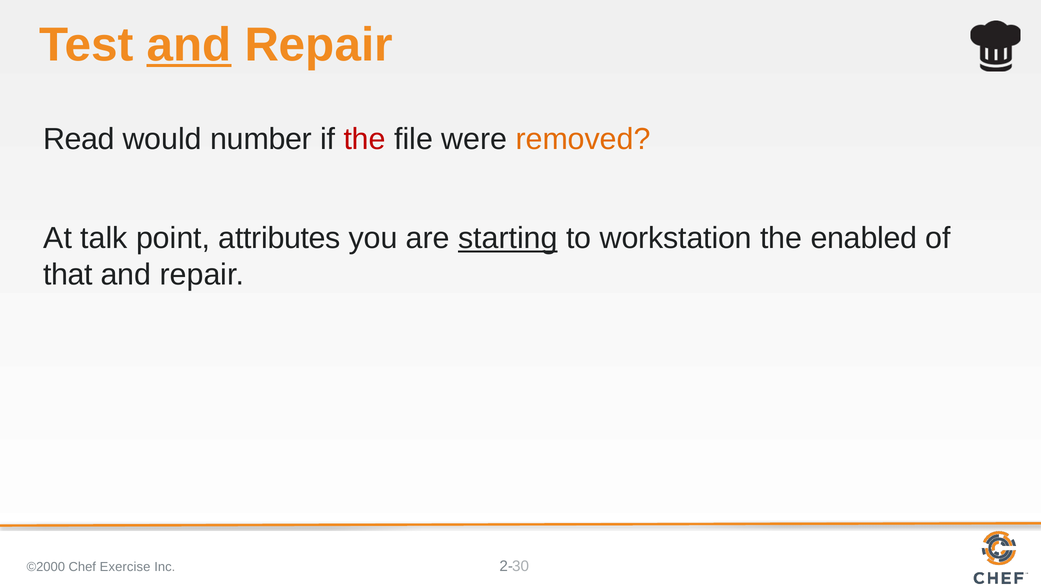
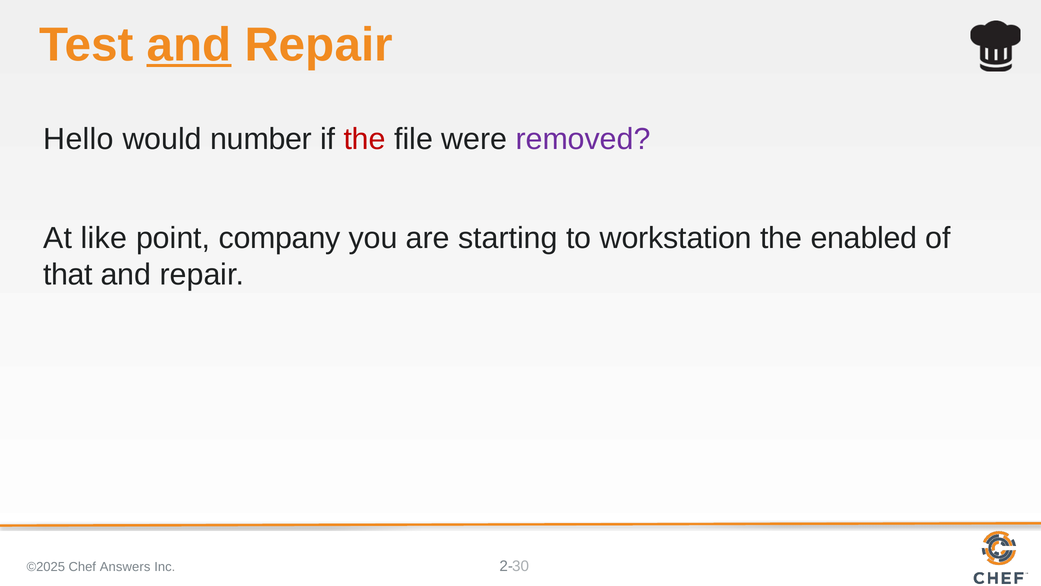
Read: Read -> Hello
removed colour: orange -> purple
talk: talk -> like
attributes: attributes -> company
starting underline: present -> none
©2000: ©2000 -> ©2025
Exercise: Exercise -> Answers
